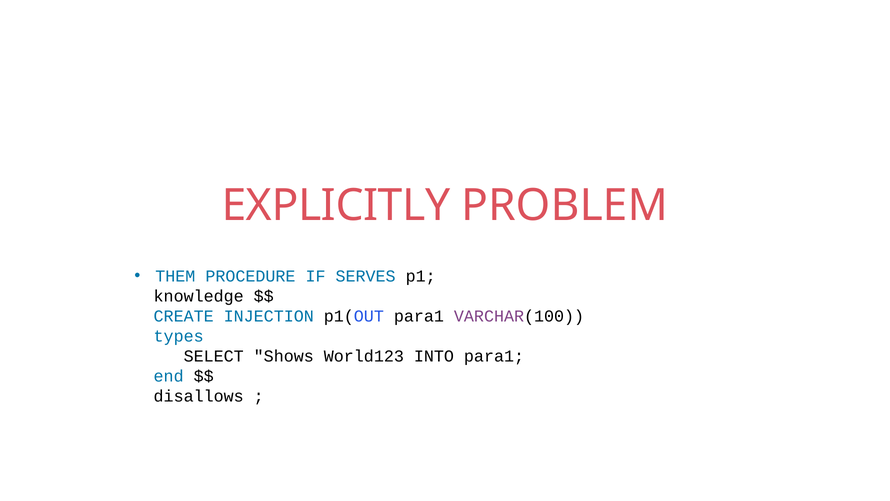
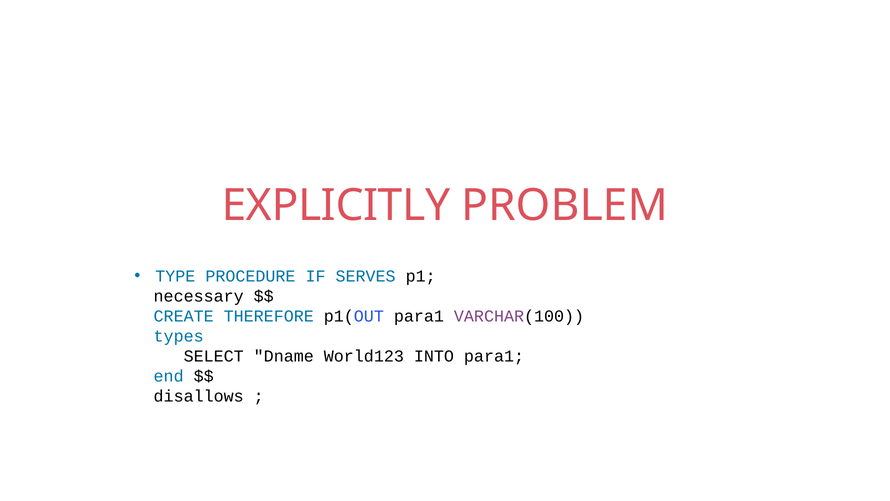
THEM: THEM -> TYPE
knowledge: knowledge -> necessary
INJECTION: INJECTION -> THEREFORE
Shows: Shows -> Dname
